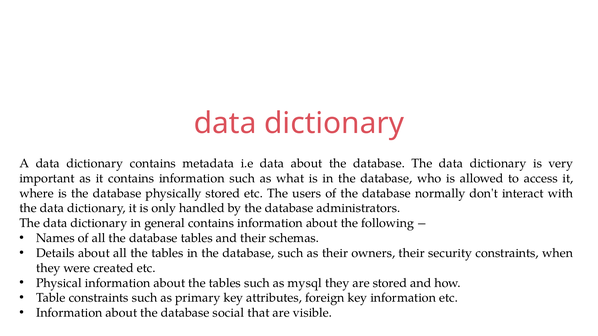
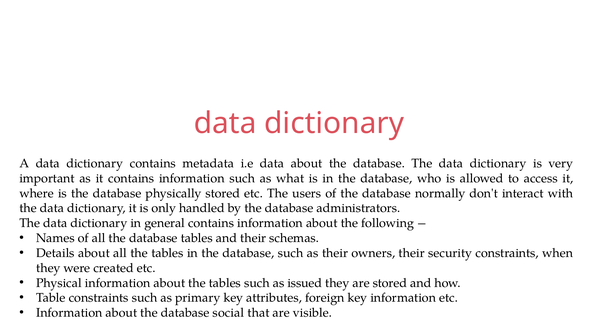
mysql: mysql -> issued
